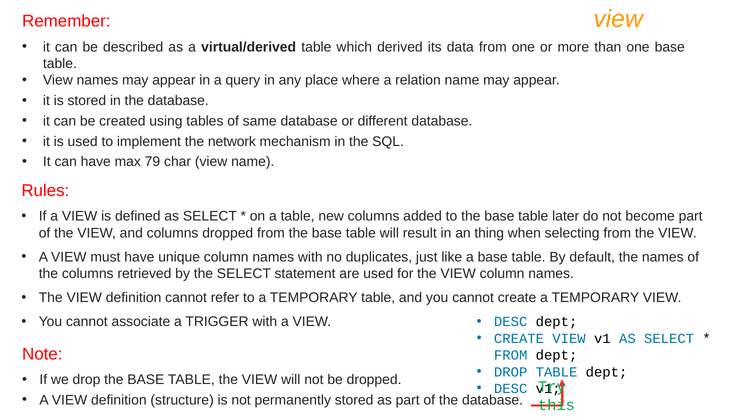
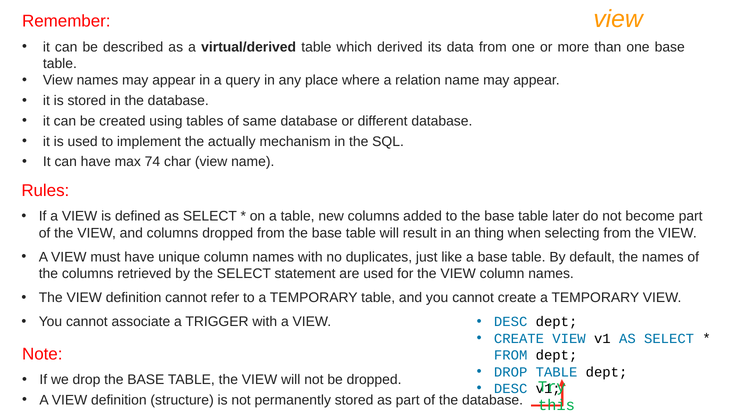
network: network -> actually
79: 79 -> 74
